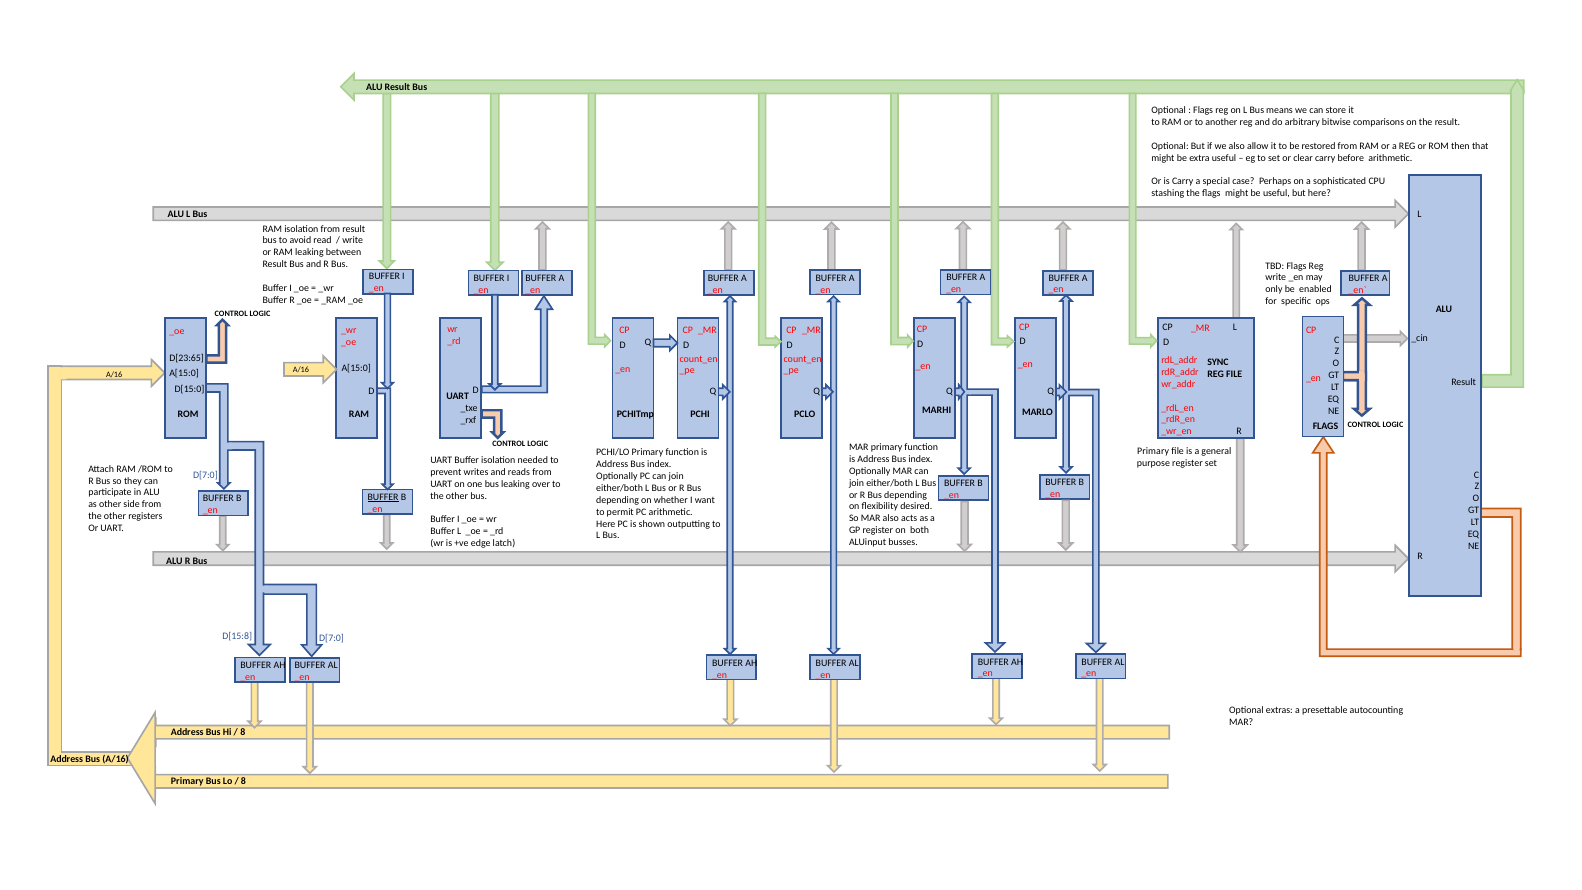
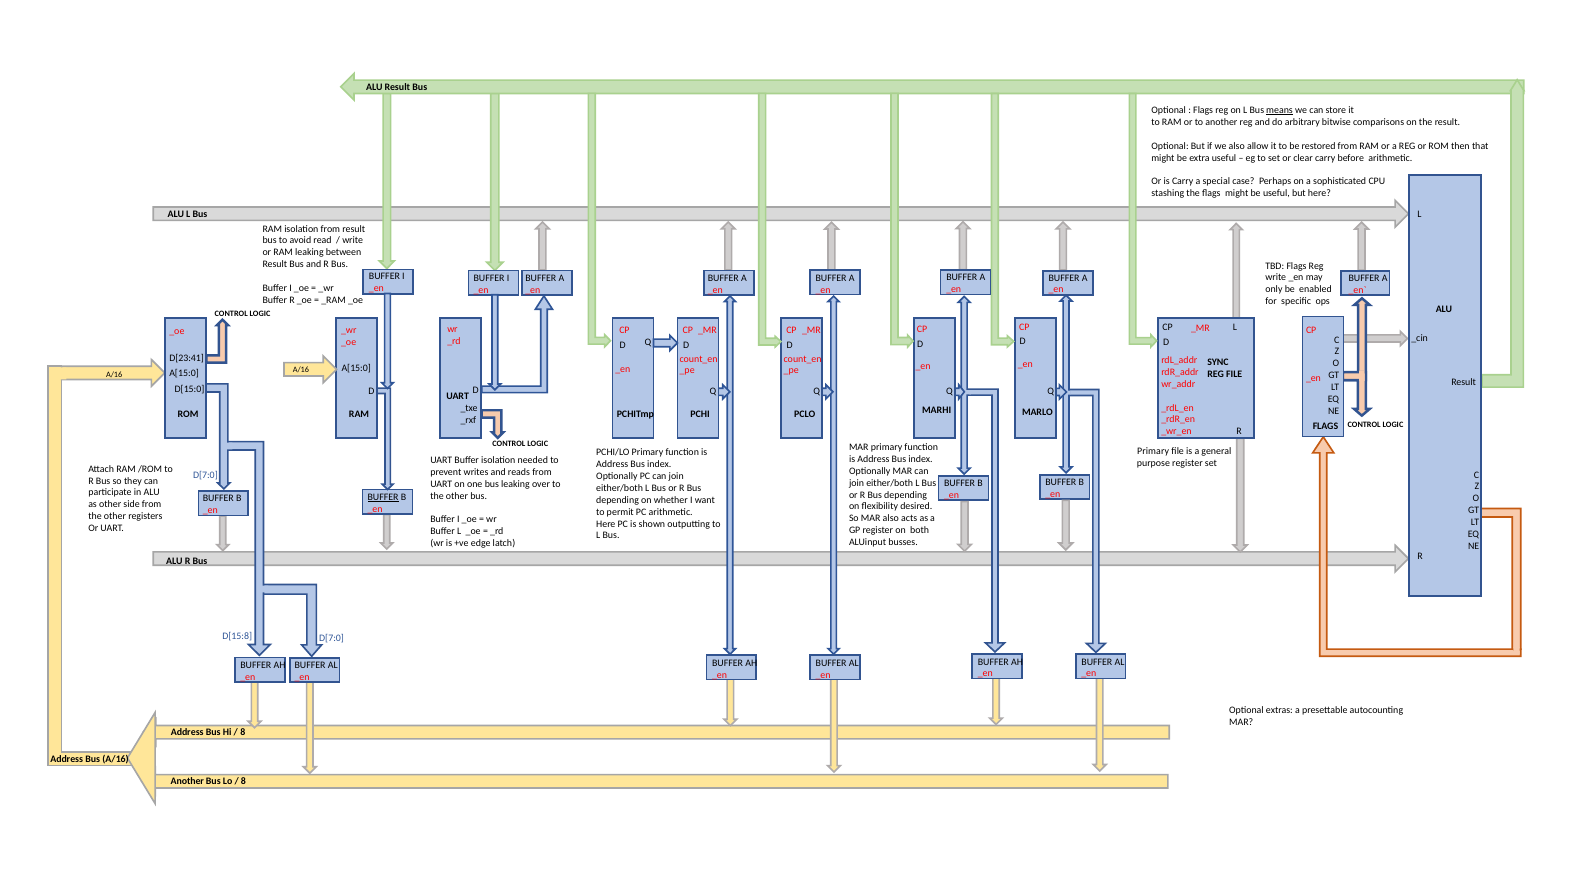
means underline: none -> present
D[23:65: D[23:65 -> D[23:41
Primary at (187, 781): Primary -> Another
